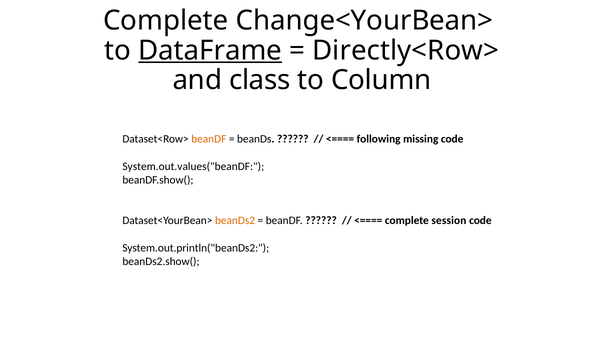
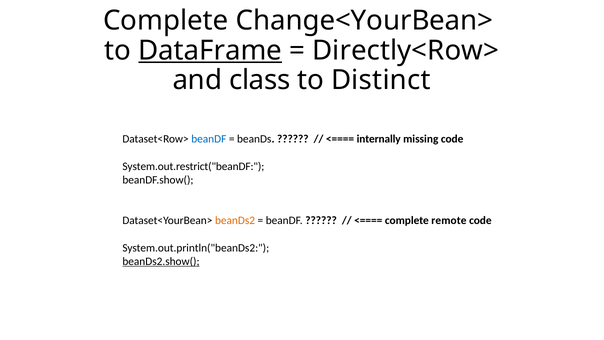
Column: Column -> Distinct
beanDF at (209, 139) colour: orange -> blue
following: following -> internally
System.out.values("beanDF: System.out.values("beanDF -> System.out.restrict("beanDF
session: session -> remote
beanDs2.show( underline: none -> present
